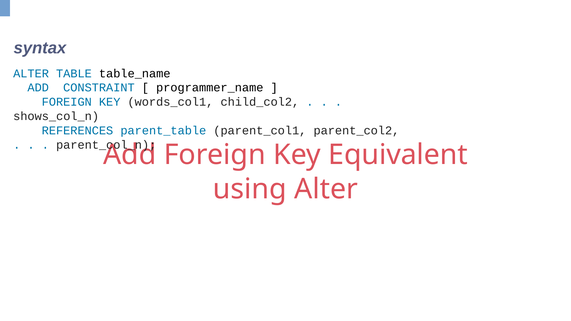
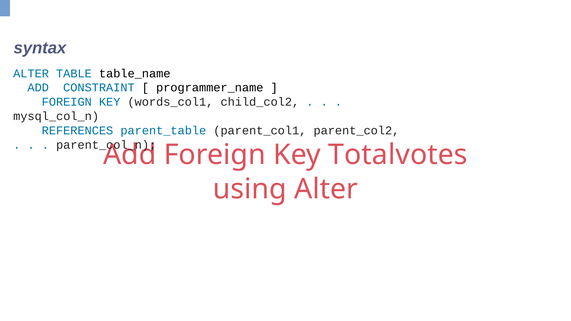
shows_col_n: shows_col_n -> mysql_col_n
Equivalent: Equivalent -> Totalvotes
